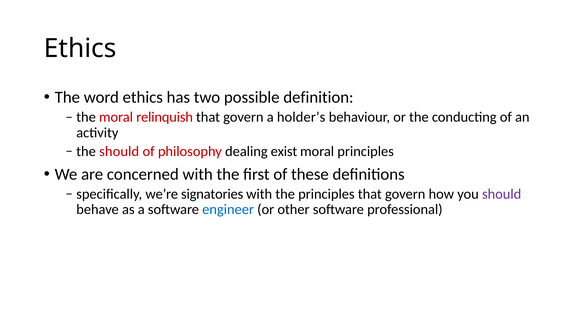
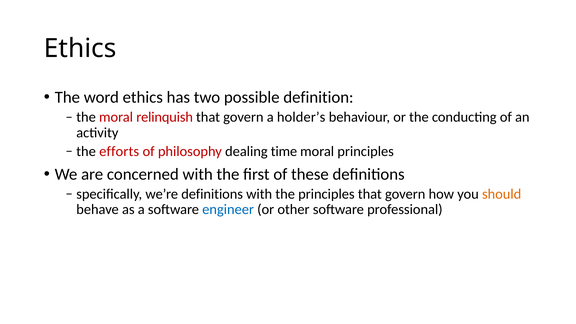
the should: should -> efforts
exist: exist -> time
we’re signatories: signatories -> definitions
should at (502, 194) colour: purple -> orange
